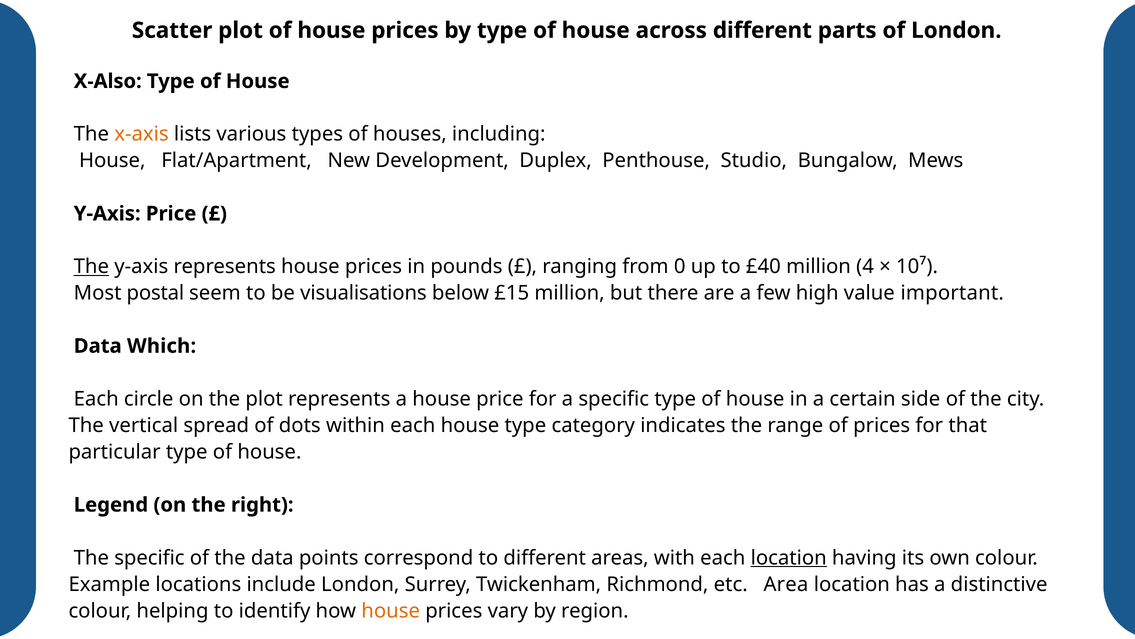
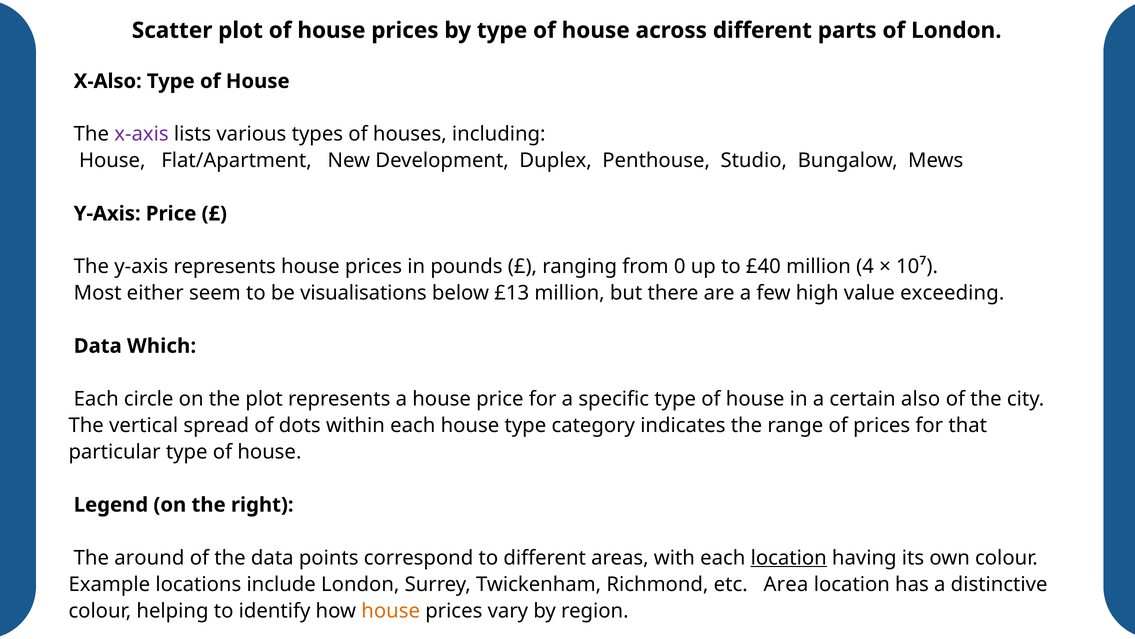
x-axis colour: orange -> purple
The at (91, 266) underline: present -> none
postal: postal -> either
£15: £15 -> £13
important: important -> exceeding
side: side -> also
The specific: specific -> around
